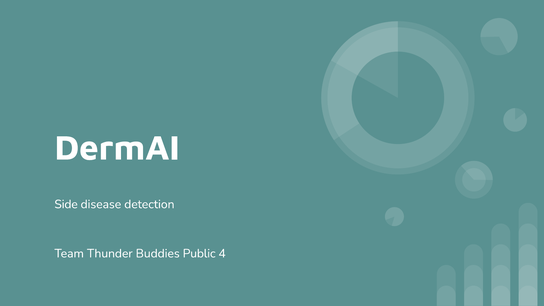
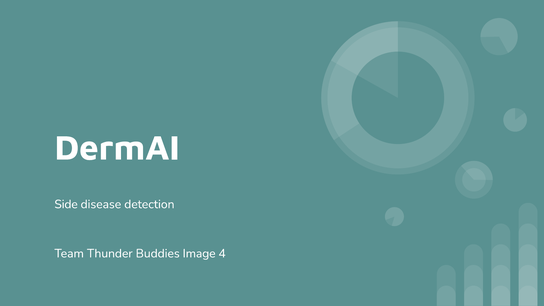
Public: Public -> Image
